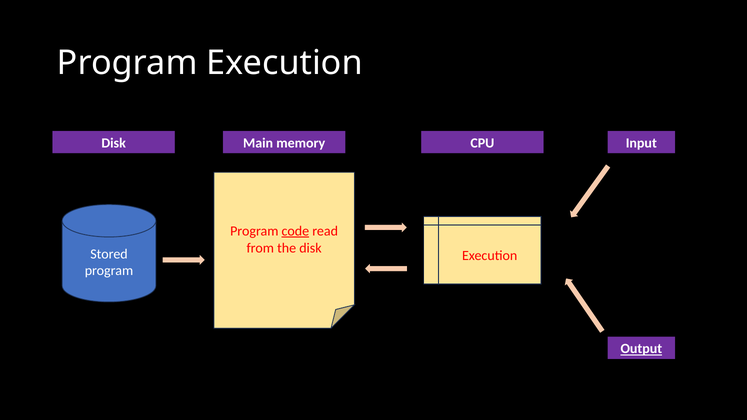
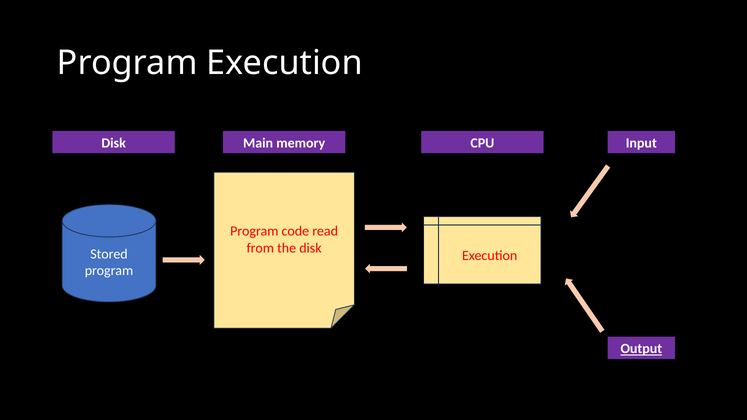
code underline: present -> none
